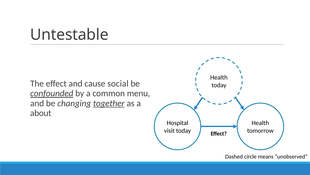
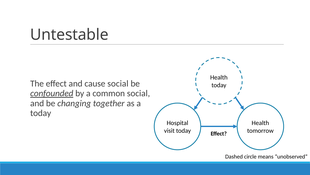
common menu: menu -> social
together underline: present -> none
about at (41, 113): about -> today
